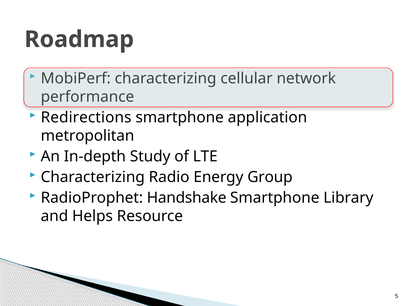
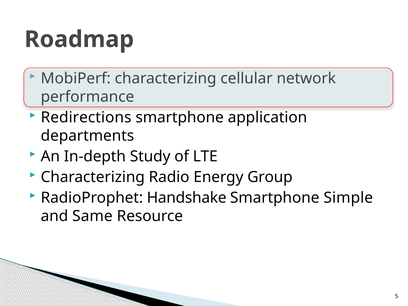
metropolitan: metropolitan -> departments
Library: Library -> Simple
Helps: Helps -> Same
